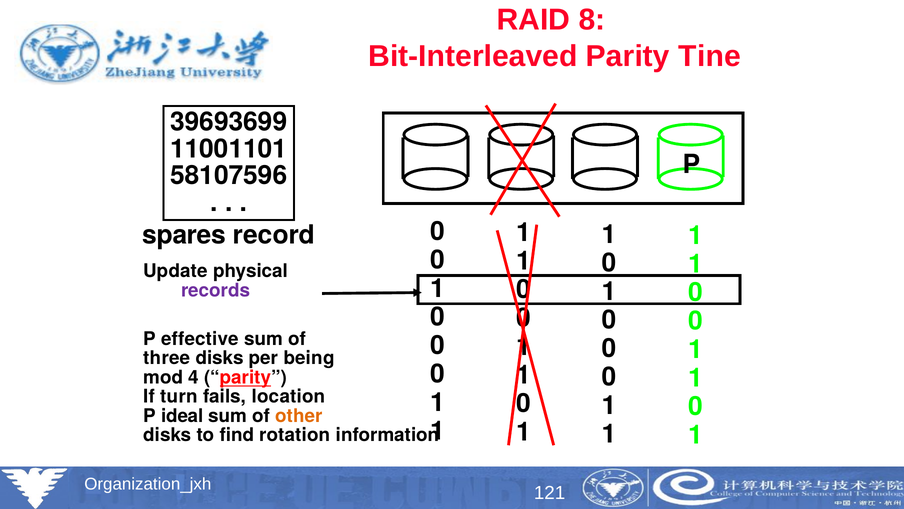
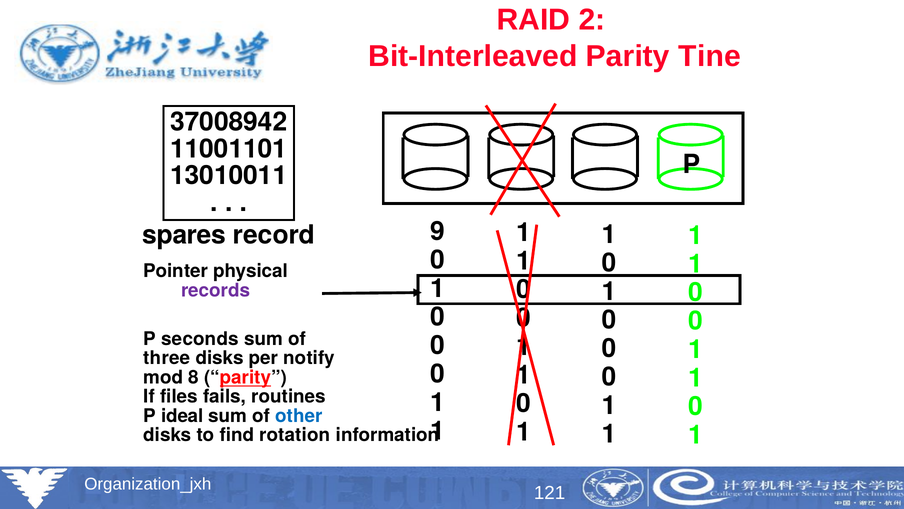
8: 8 -> 2
39693699: 39693699 -> 37008942
58107596: 58107596 -> 13010011
record 0: 0 -> 9
Update: Update -> Pointer
effective: effective -> seconds
being: being -> notify
4: 4 -> 8
turn: turn -> files
location: location -> routines
other colour: orange -> blue
